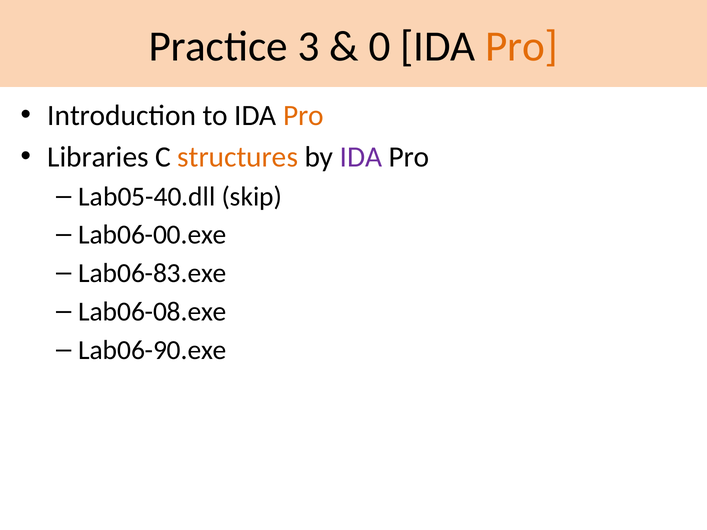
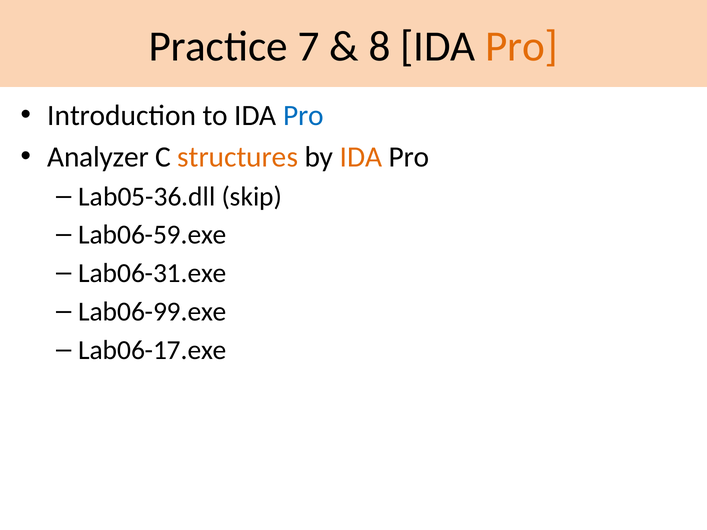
3: 3 -> 7
0: 0 -> 8
Pro at (303, 116) colour: orange -> blue
Libraries: Libraries -> Analyzer
IDA at (361, 157) colour: purple -> orange
Lab05-40.dll: Lab05-40.dll -> Lab05-36.dll
Lab06-00.exe: Lab06-00.exe -> Lab06-59.exe
Lab06-83.exe: Lab06-83.exe -> Lab06-31.exe
Lab06-08.exe: Lab06-08.exe -> Lab06-99.exe
Lab06-90.exe: Lab06-90.exe -> Lab06-17.exe
